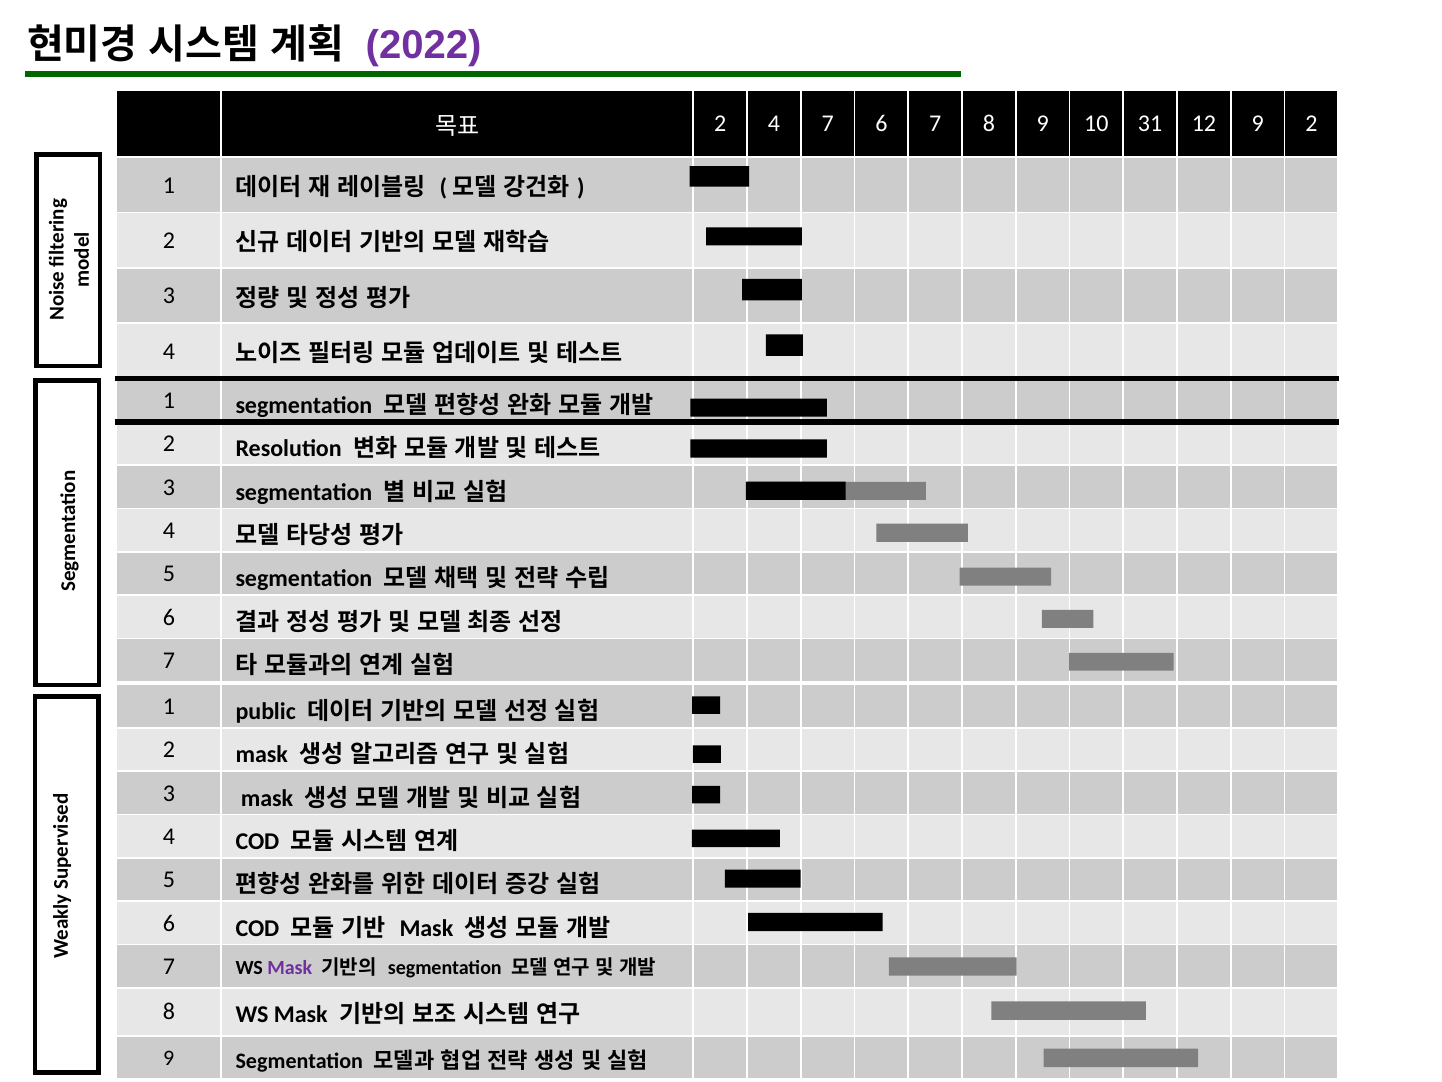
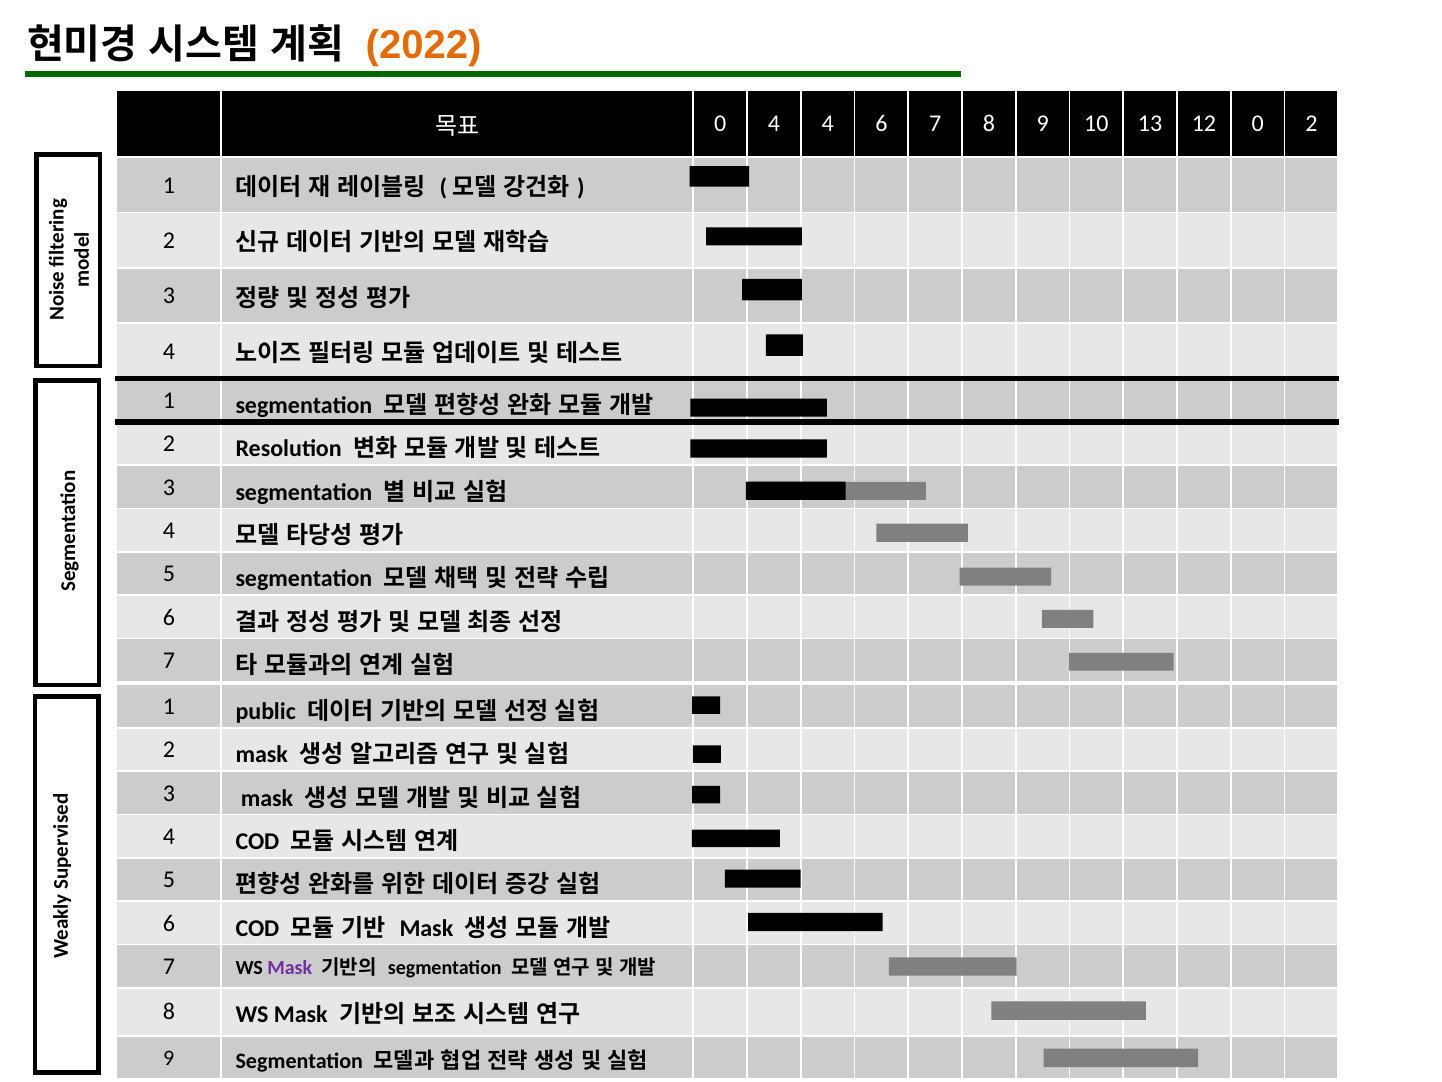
2022 colour: purple -> orange
2 at (720, 124): 2 -> 0
4 7: 7 -> 4
31: 31 -> 13
12 9: 9 -> 0
